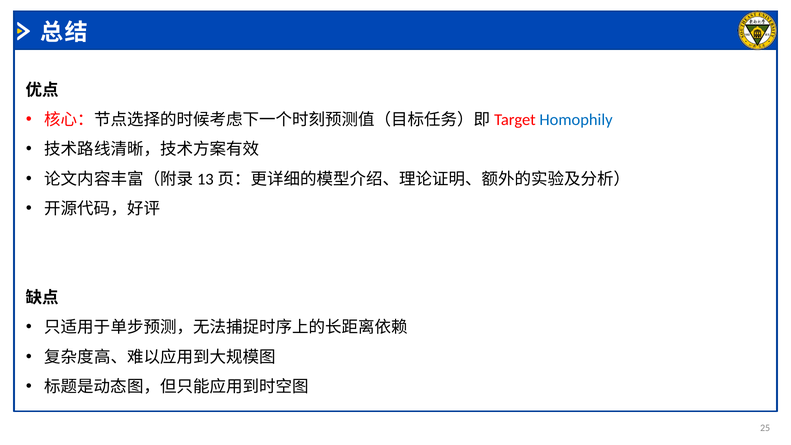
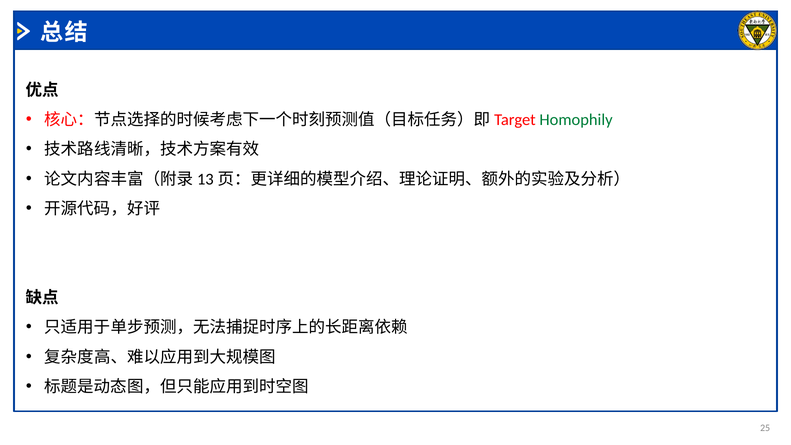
Homophily colour: blue -> green
